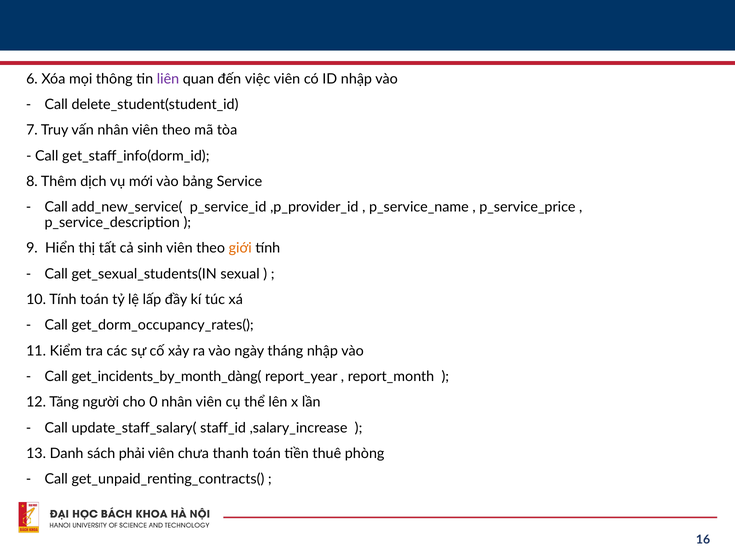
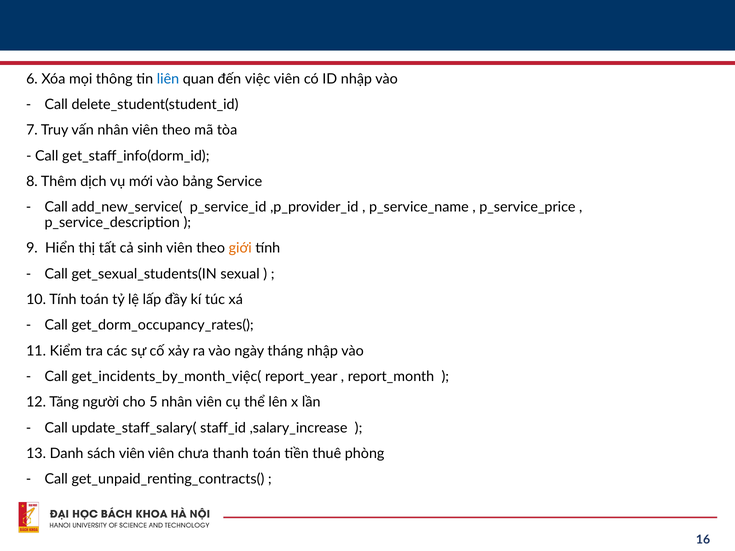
liên colour: purple -> blue
get_incidents_by_month_dàng(: get_incidents_by_month_dàng( -> get_incidents_by_month_việc(
0: 0 -> 5
sách phải: phải -> viên
